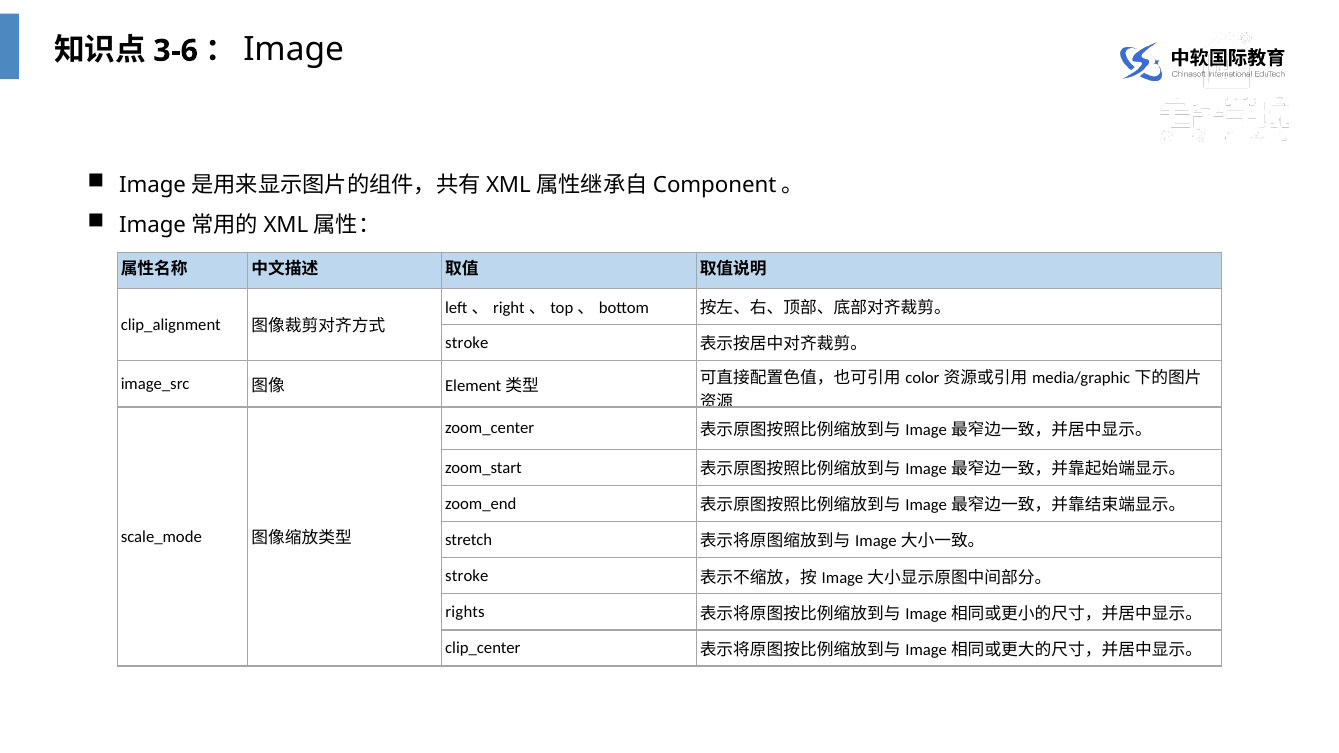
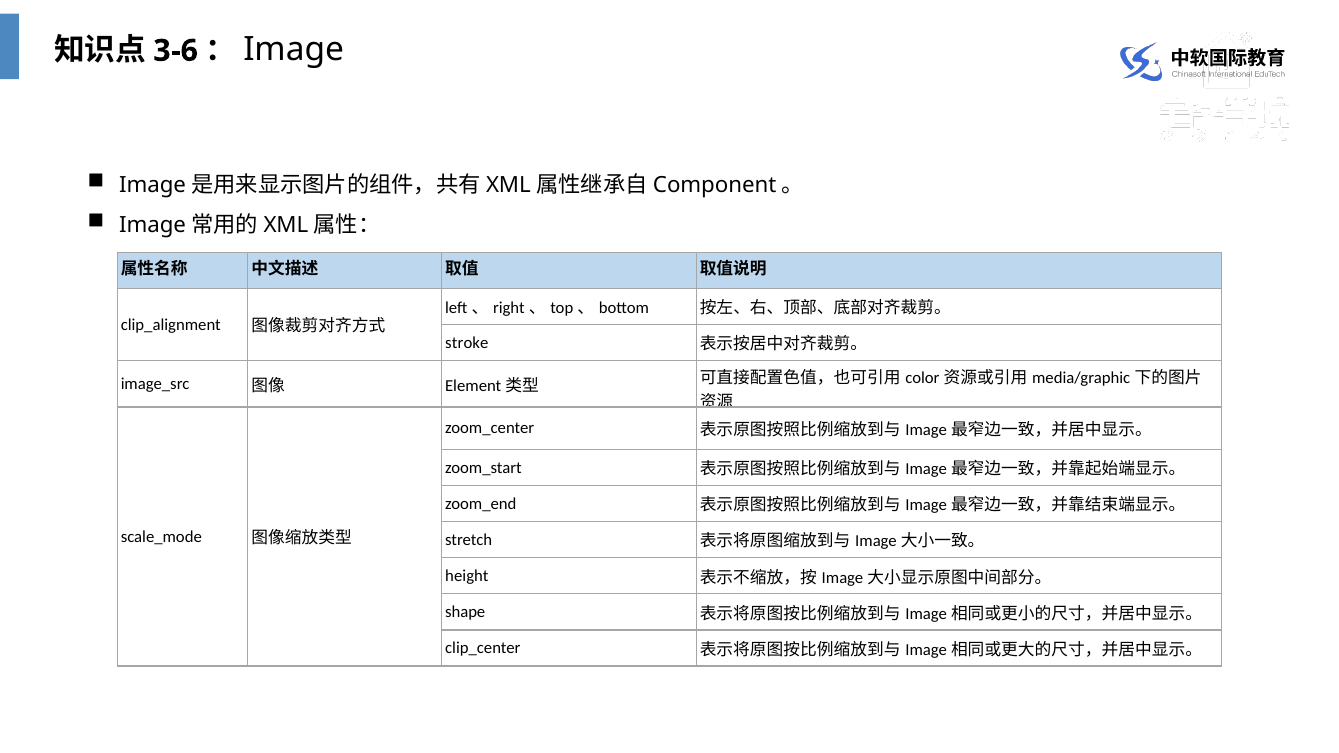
stroke at (467, 576): stroke -> height
rights: rights -> shape
